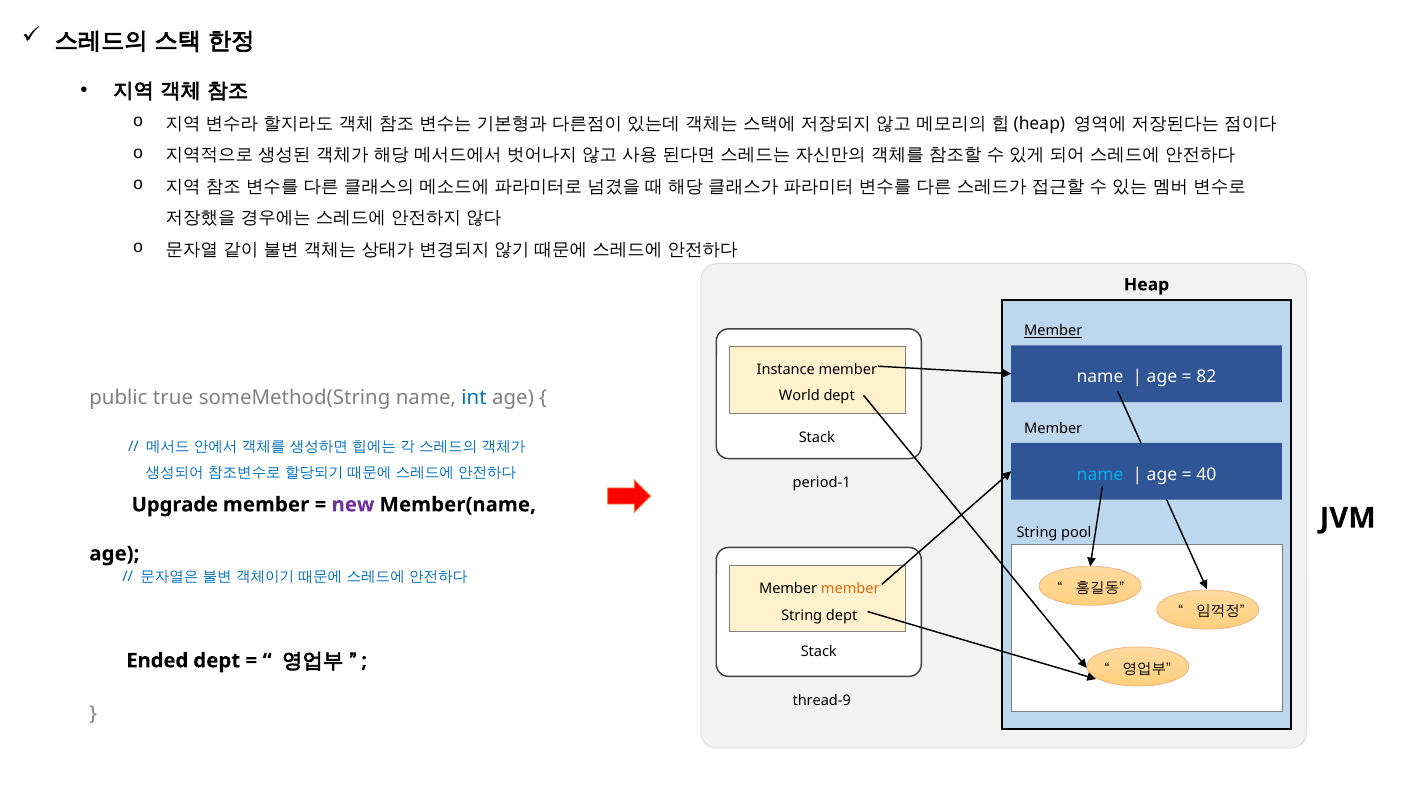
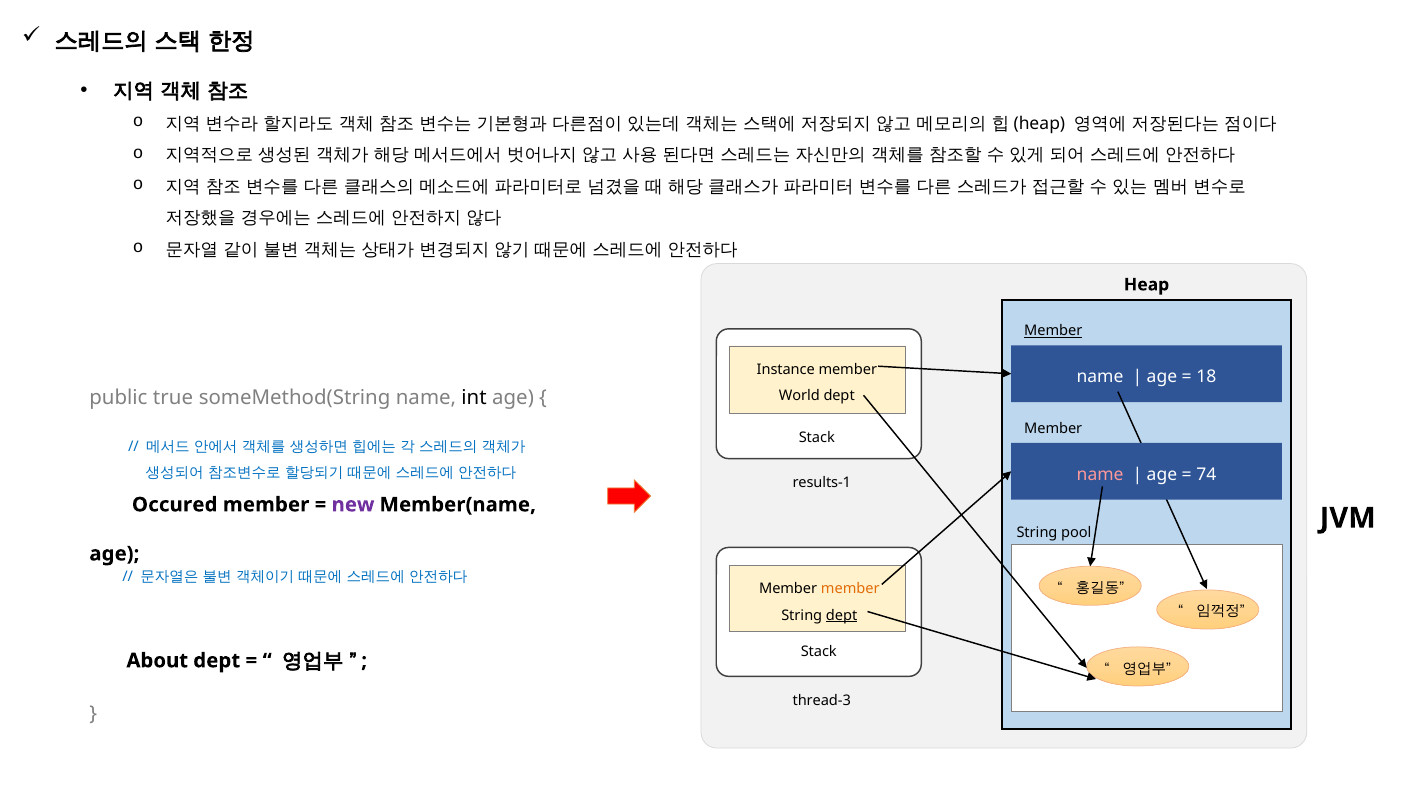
82: 82 -> 18
int colour: blue -> black
name at (1100, 475) colour: light blue -> pink
40: 40 -> 74
period-1: period-1 -> results-1
Upgrade: Upgrade -> Occured
dept at (842, 616) underline: none -> present
Ended: Ended -> About
thread-9: thread-9 -> thread-3
